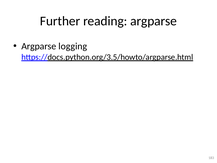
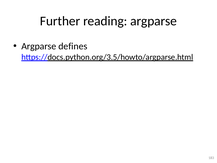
logging: logging -> defines
